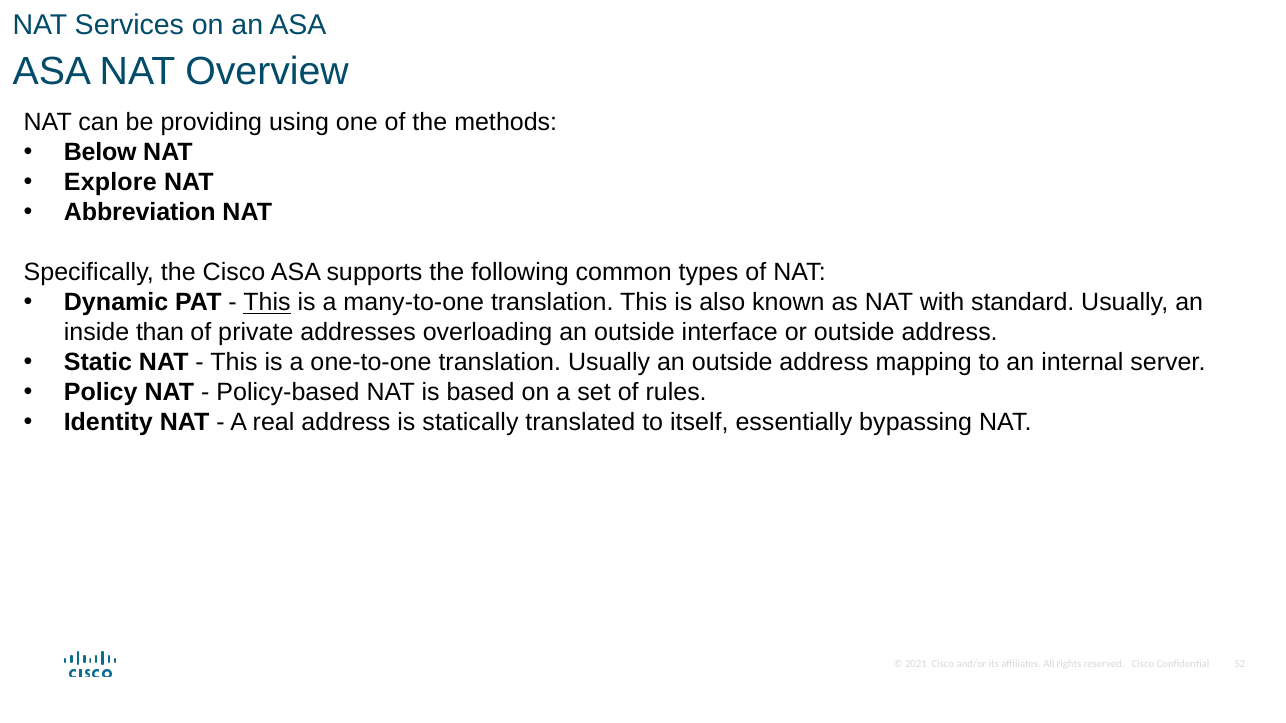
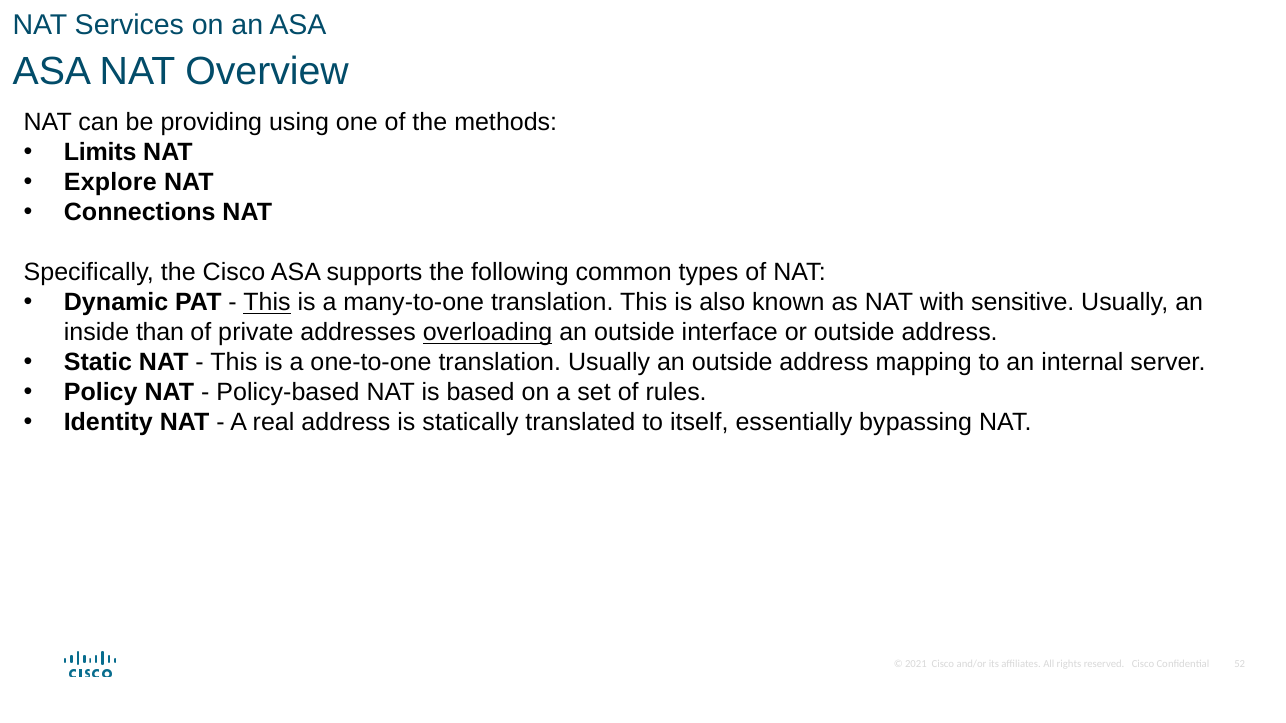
Below: Below -> Limits
Abbreviation: Abbreviation -> Connections
standard: standard -> sensitive
overloading underline: none -> present
